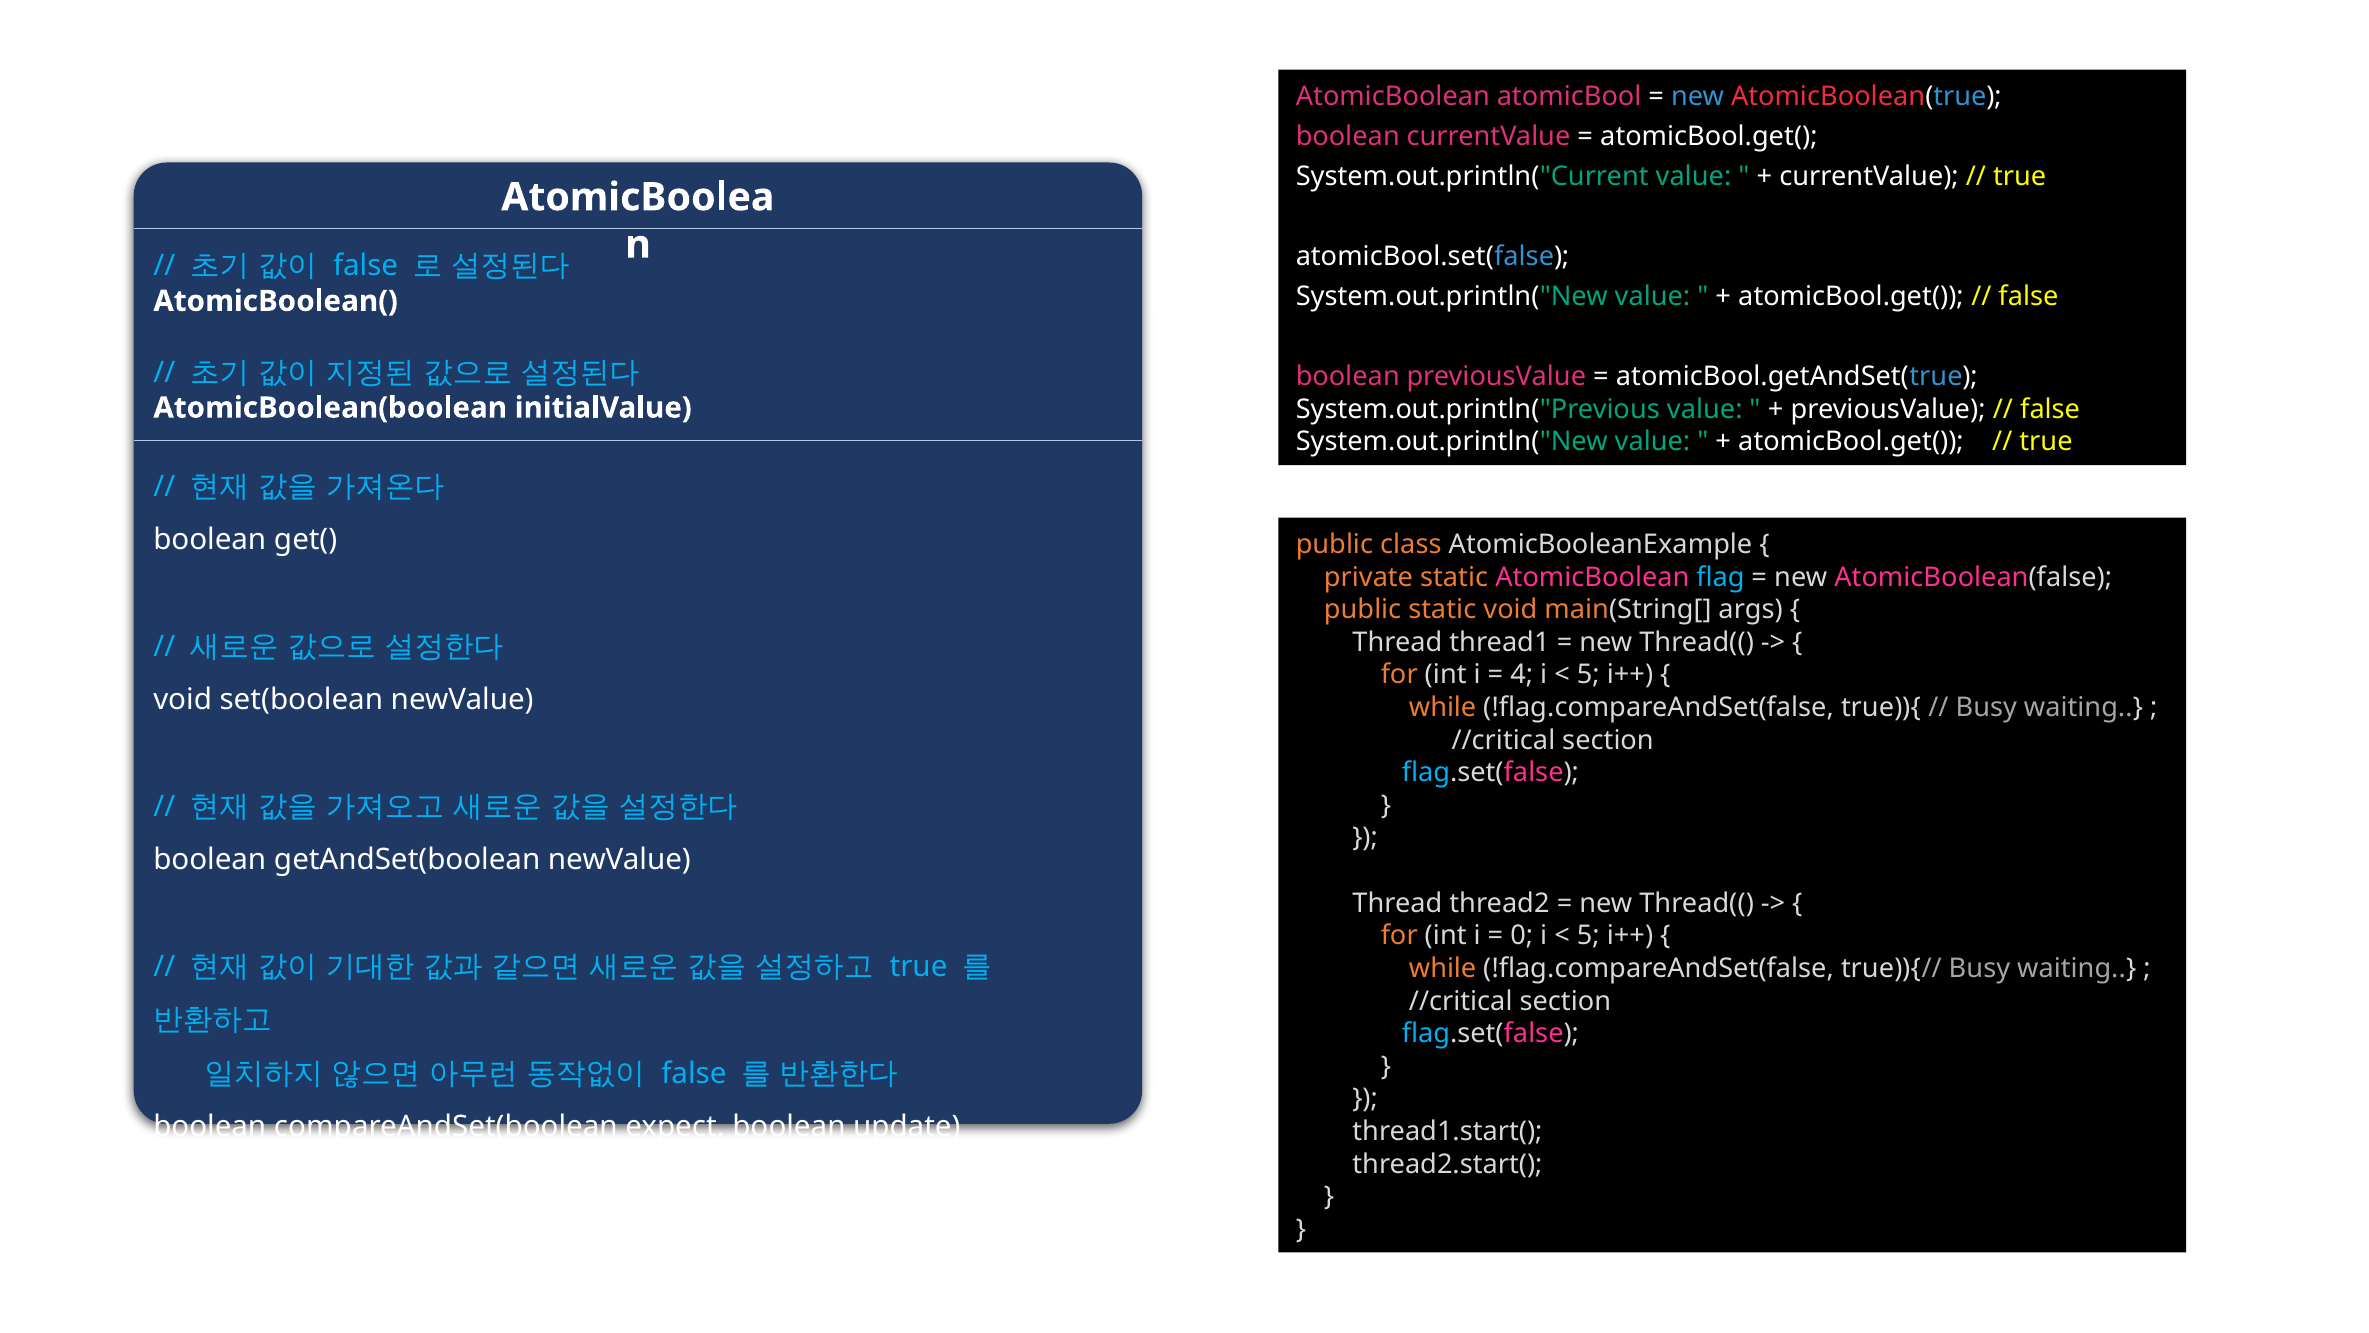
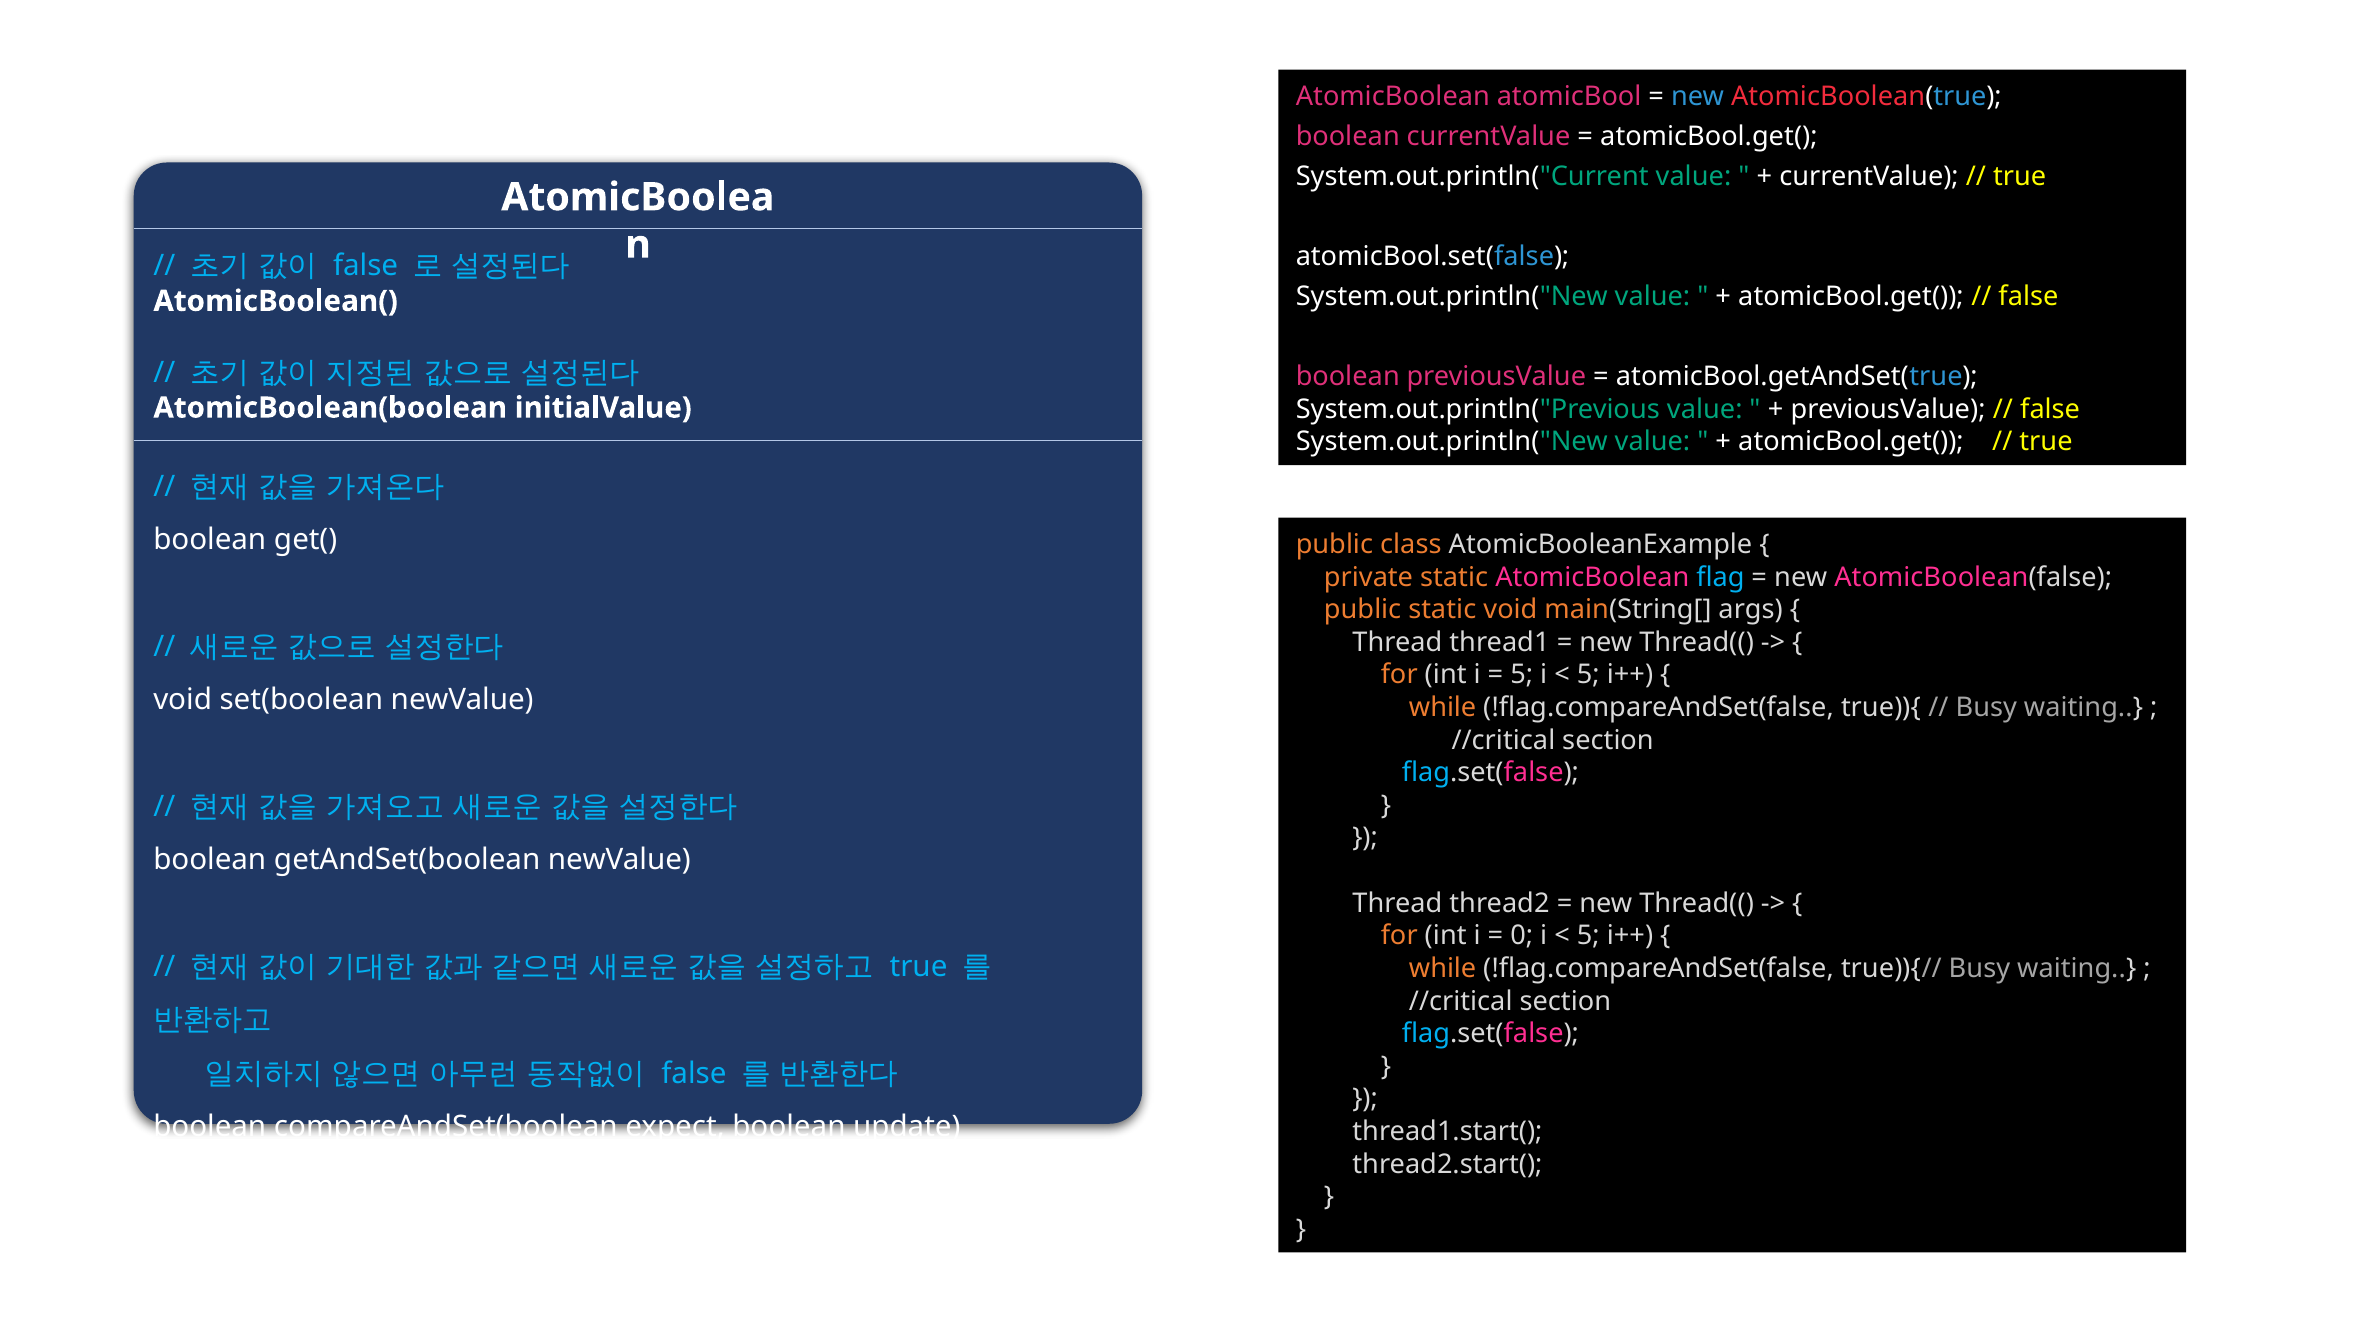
4 at (1522, 675): 4 -> 5
